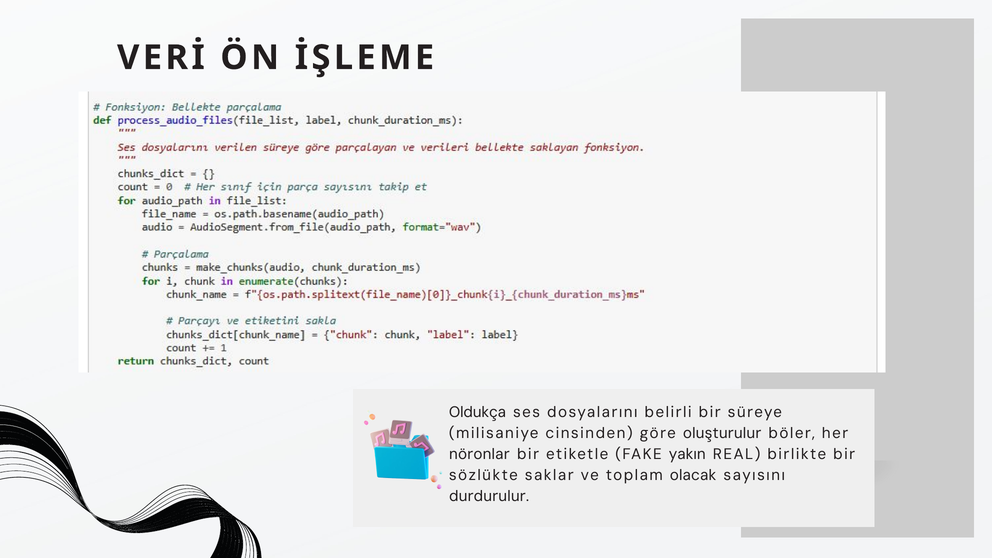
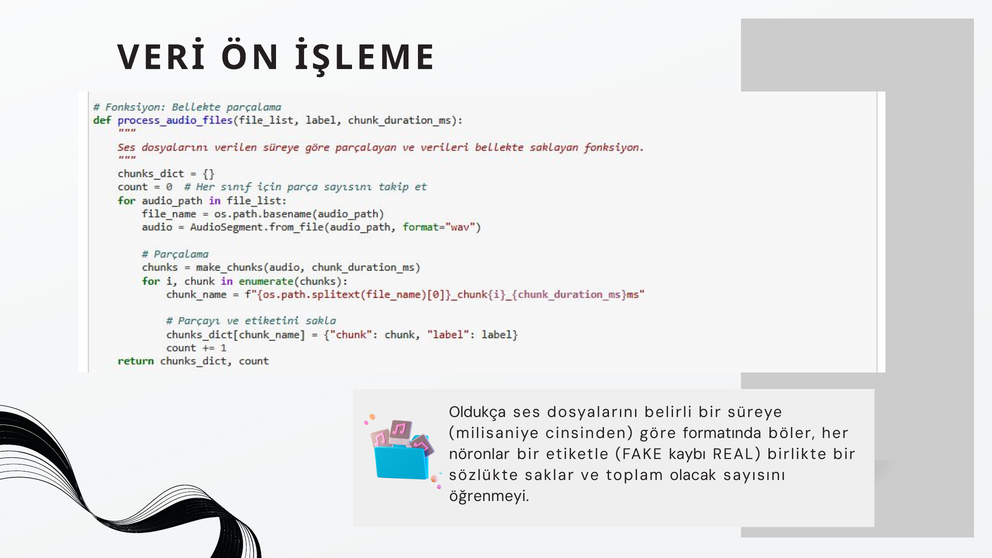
oluşturulur: oluşturulur -> formatında
yakın: yakın -> kaybı
durdurulur: durdurulur -> öğrenmeyi
